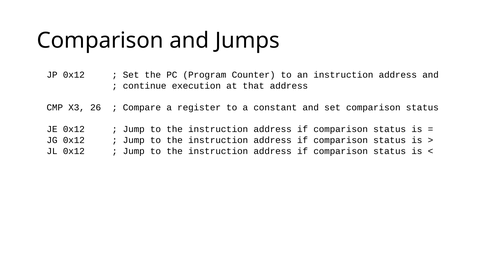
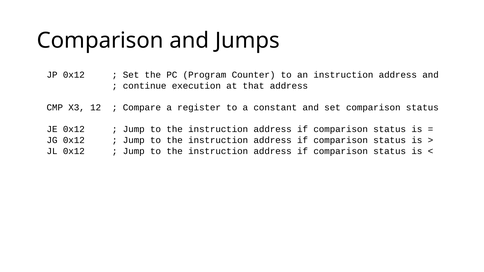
26: 26 -> 12
